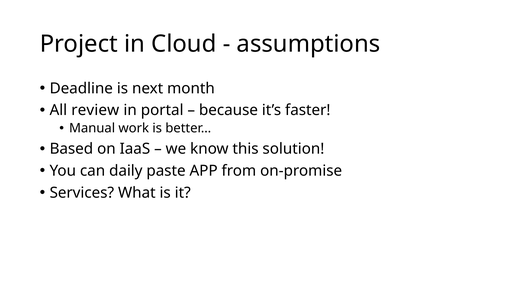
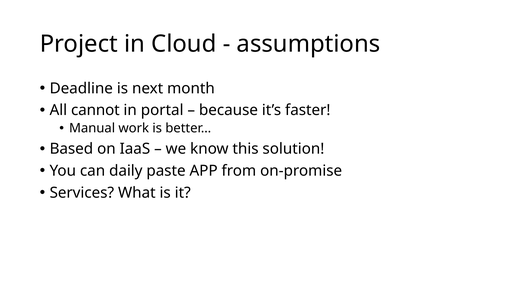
review: review -> cannot
